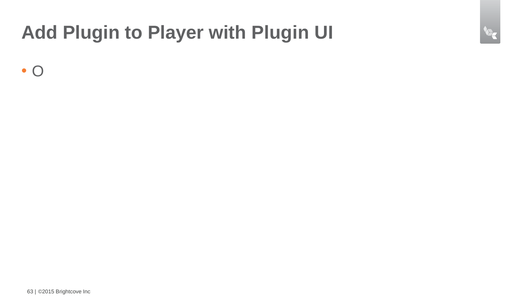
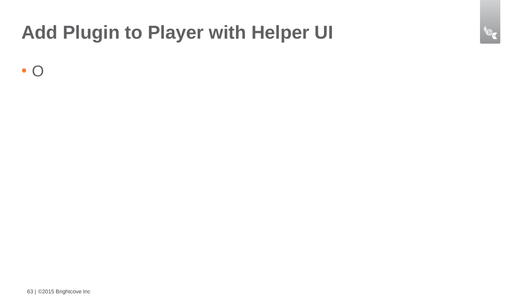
with Plugin: Plugin -> Helper
